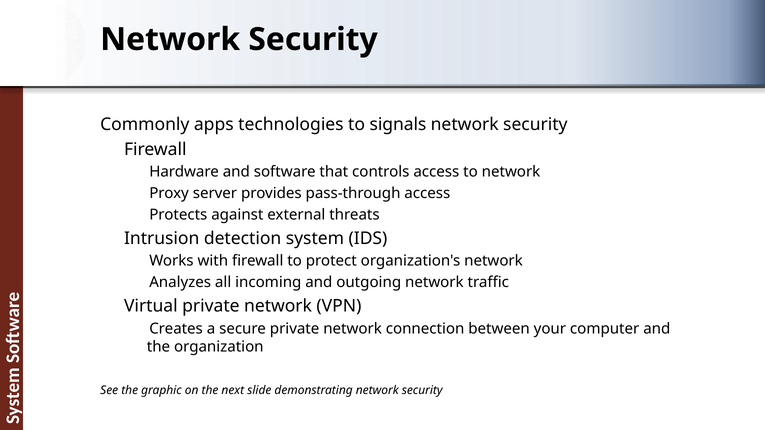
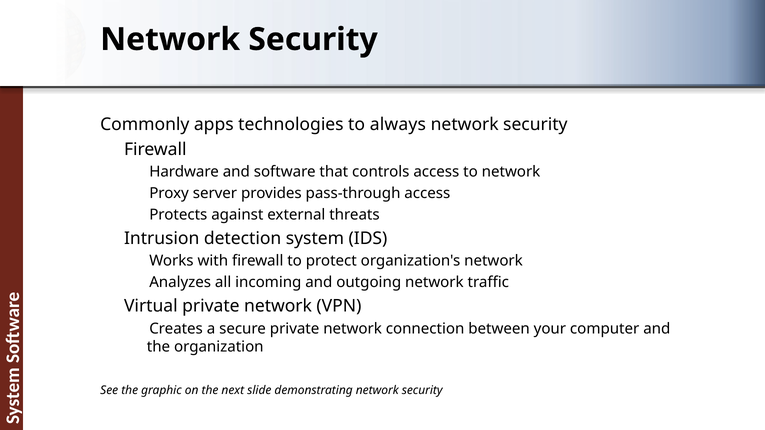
signals: signals -> always
